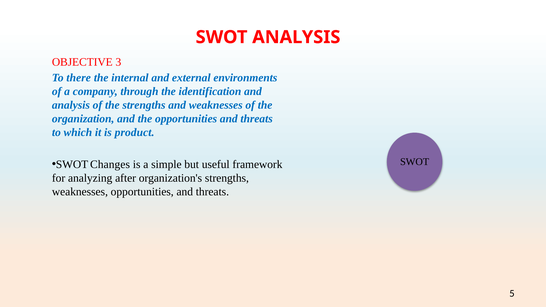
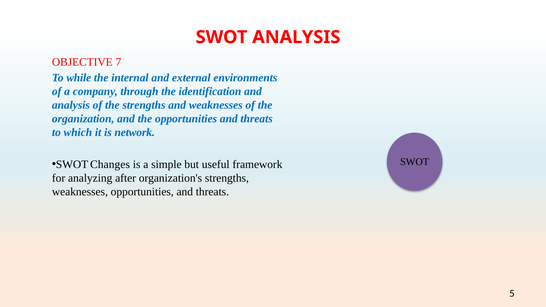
3: 3 -> 7
there: there -> while
product: product -> network
